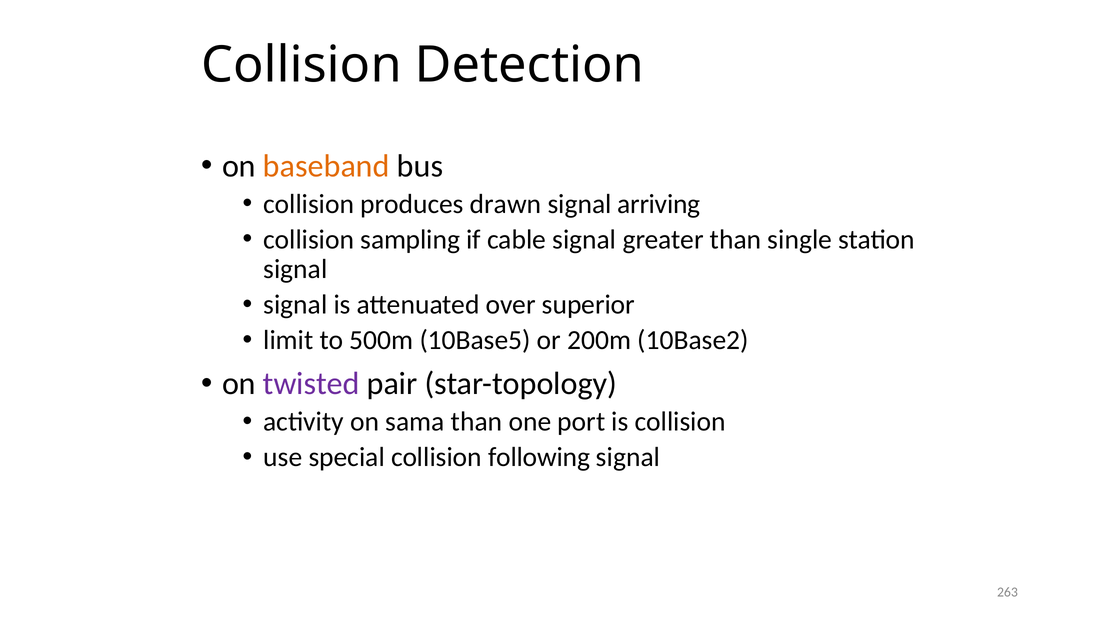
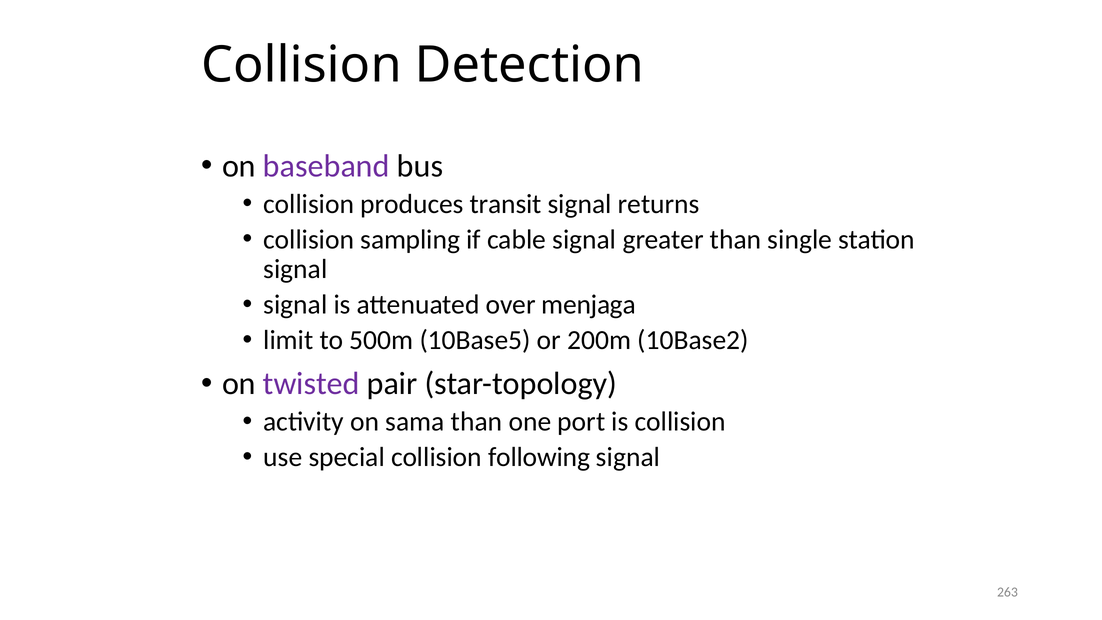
baseband colour: orange -> purple
drawn: drawn -> transit
arriving: arriving -> returns
superior: superior -> menjaga
